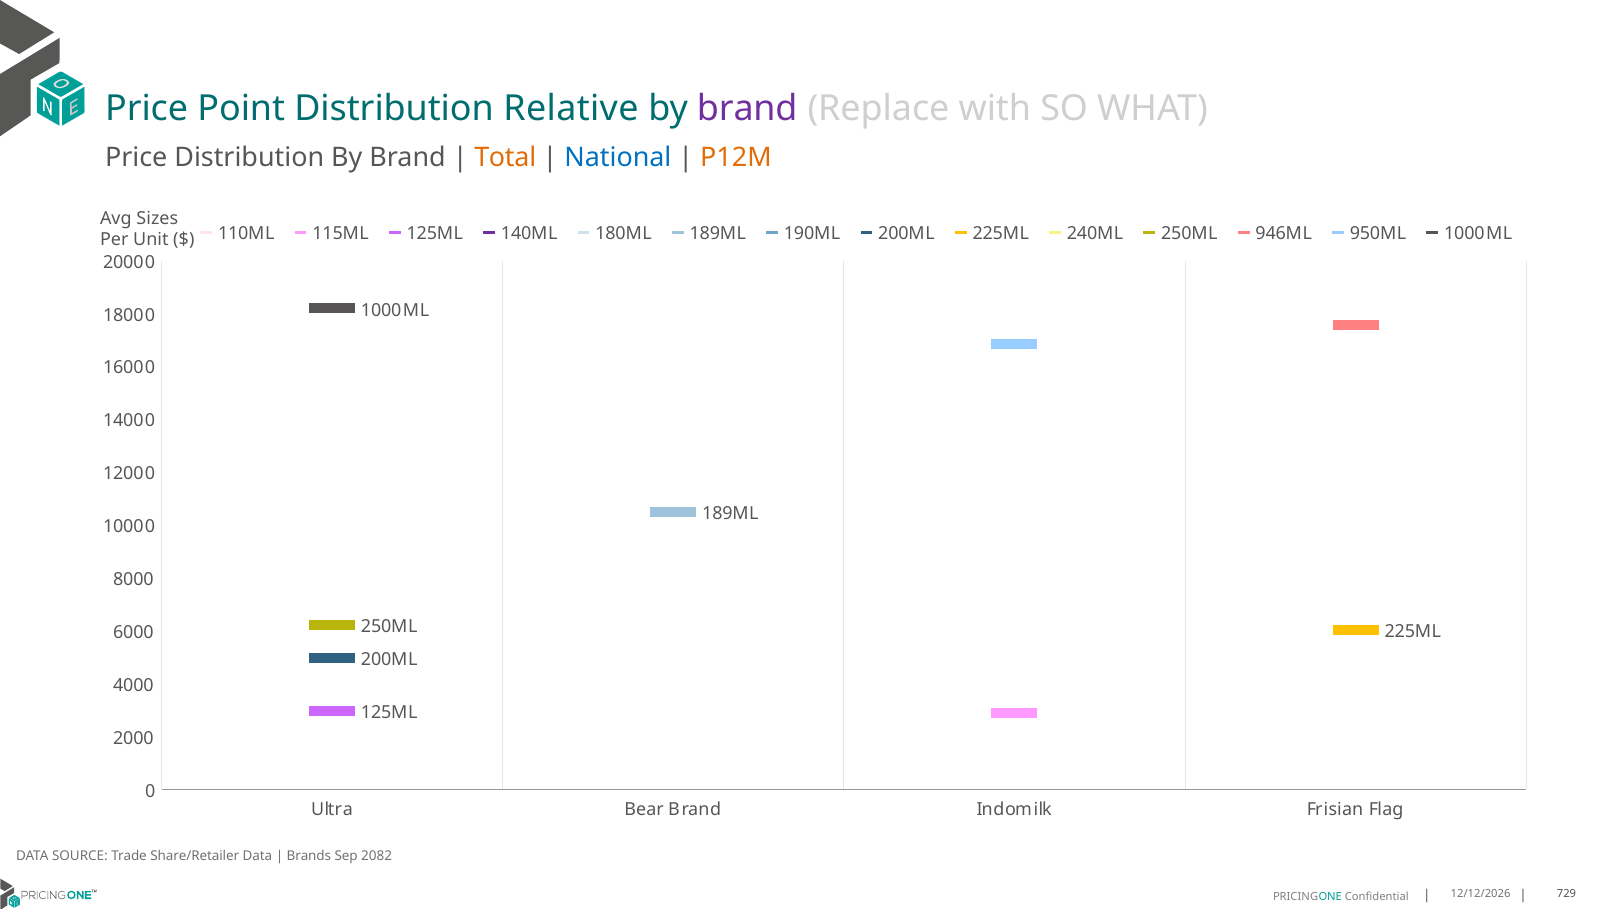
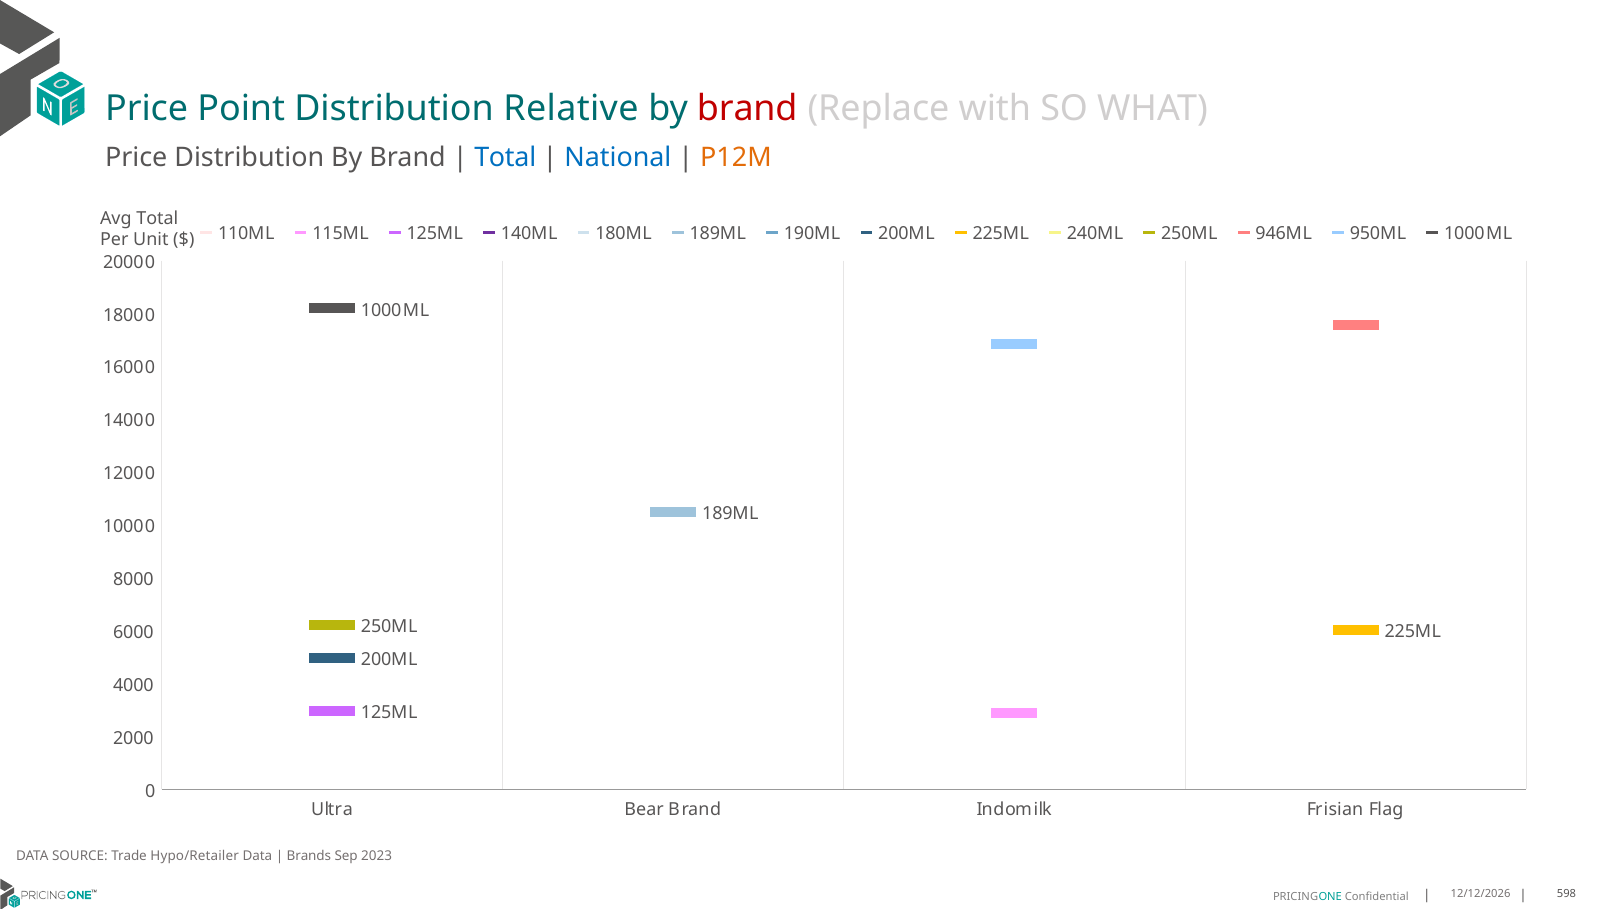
brand at (747, 109) colour: purple -> red
Total at (505, 158) colour: orange -> blue
Avg Sizes: Sizes -> Total
Share/Retailer: Share/Retailer -> Hypo/Retailer
2082: 2082 -> 2023
729: 729 -> 598
